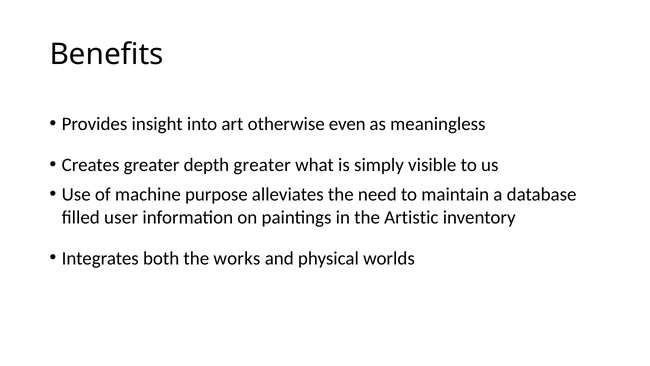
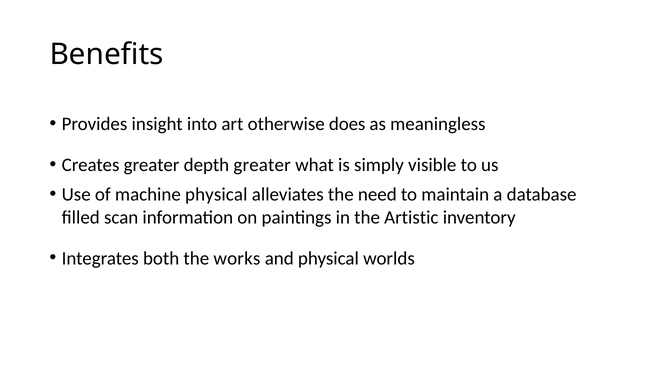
even: even -> does
machine purpose: purpose -> physical
user: user -> scan
